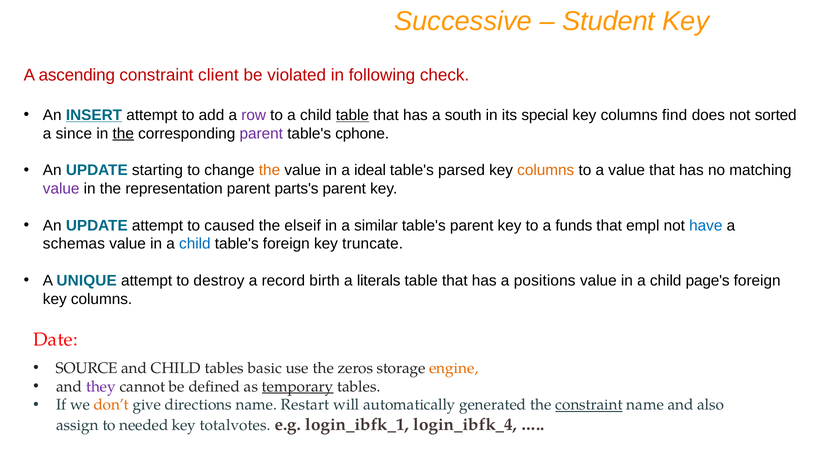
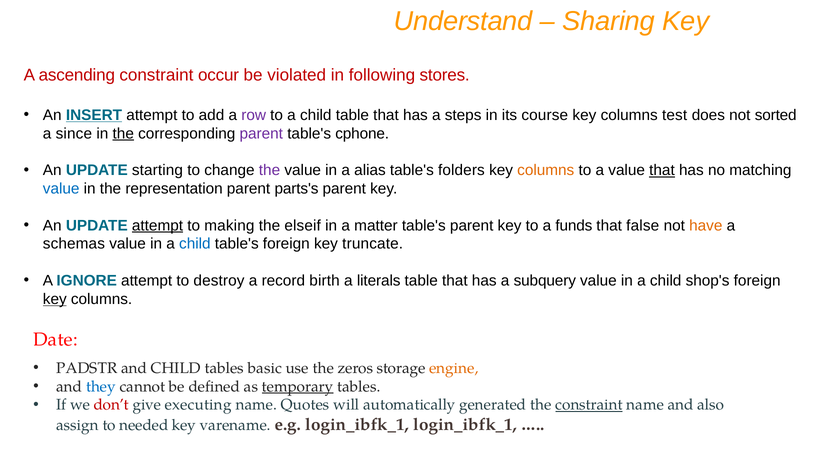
Successive: Successive -> Understand
Student: Student -> Sharing
client: client -> occur
check: check -> stores
table at (352, 115) underline: present -> none
south: south -> steps
special: special -> course
find: find -> test
the at (270, 170) colour: orange -> purple
ideal: ideal -> alias
parsed: parsed -> folders
that at (662, 170) underline: none -> present
value at (61, 189) colour: purple -> blue
attempt at (158, 226) underline: none -> present
caused: caused -> making
similar: similar -> matter
empl: empl -> false
have colour: blue -> orange
UNIQUE: UNIQUE -> IGNORE
positions: positions -> subquery
page's: page's -> shop's
key at (55, 299) underline: none -> present
SOURCE: SOURCE -> PADSTR
they colour: purple -> blue
don’t colour: orange -> red
directions: directions -> executing
Restart: Restart -> Quotes
totalvotes: totalvotes -> varename
login_ibfk_1 login_ibfk_4: login_ibfk_4 -> login_ibfk_1
